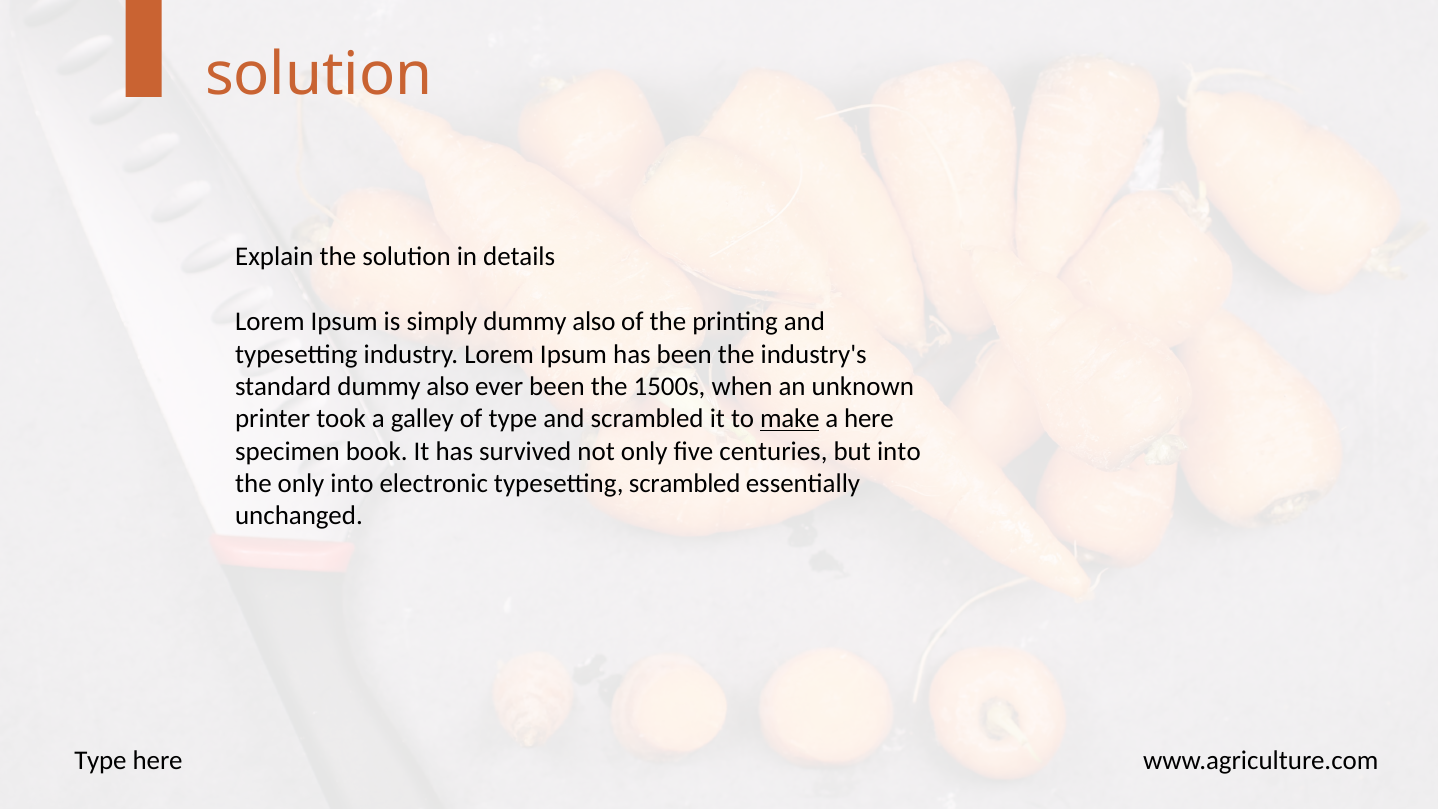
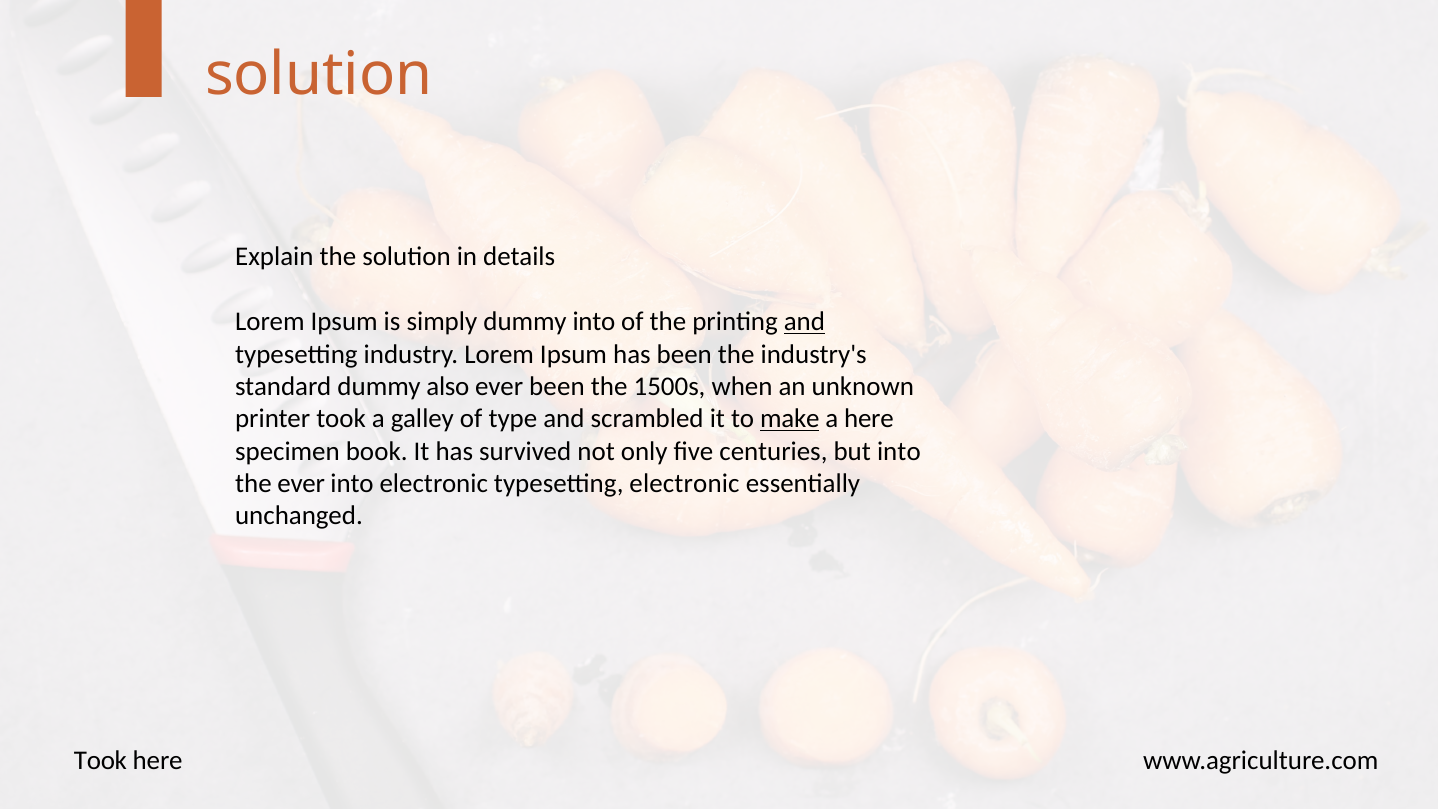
simply dummy also: also -> into
and at (804, 322) underline: none -> present
the only: only -> ever
typesetting scrambled: scrambled -> electronic
Type at (100, 761): Type -> Took
